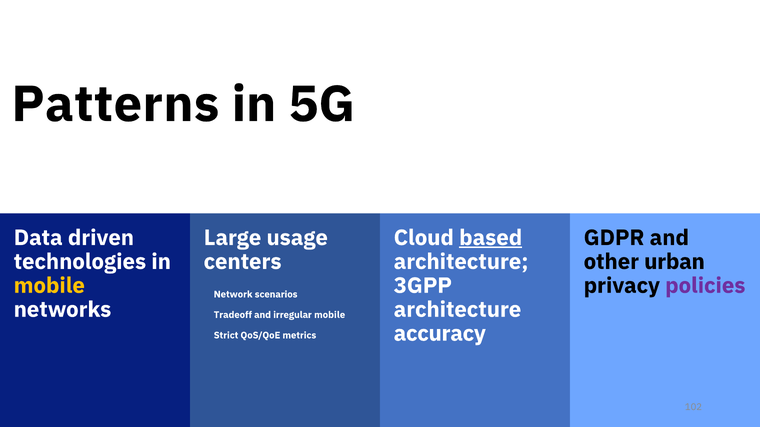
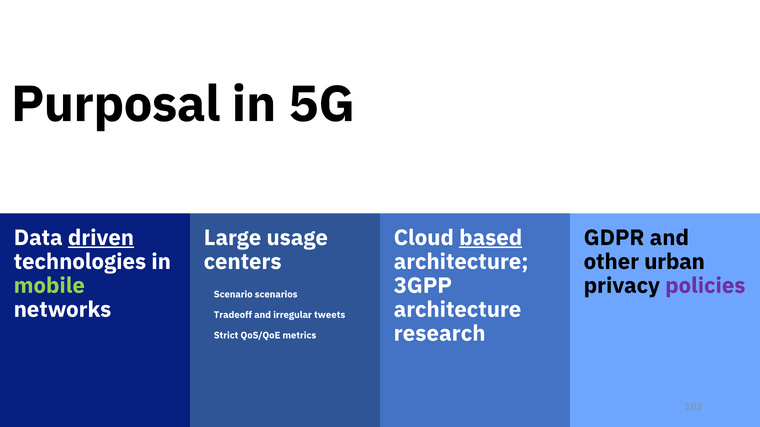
Patterns: Patterns -> Purposal
driven underline: none -> present
mobile at (49, 286) colour: yellow -> light green
Network: Network -> Scenario
irregular mobile: mobile -> tweets
accuracy: accuracy -> research
